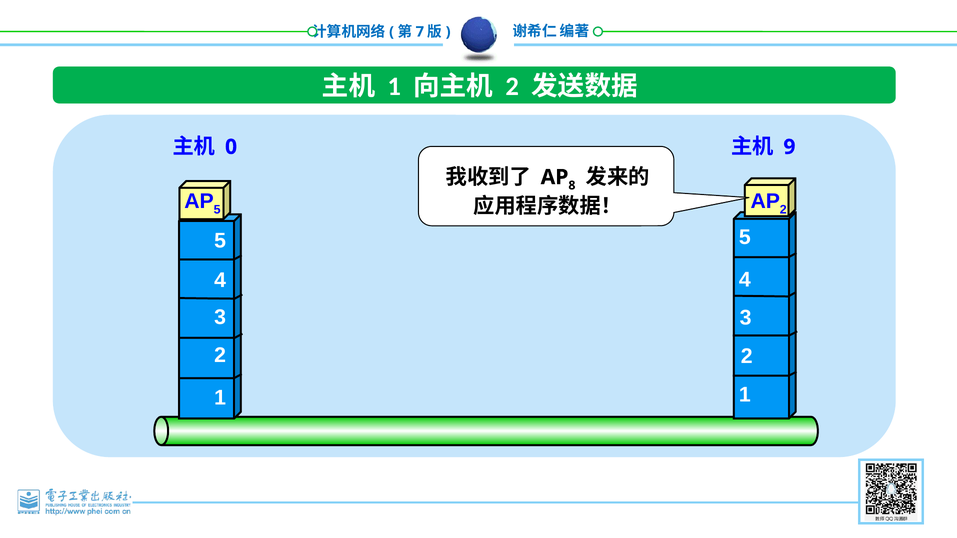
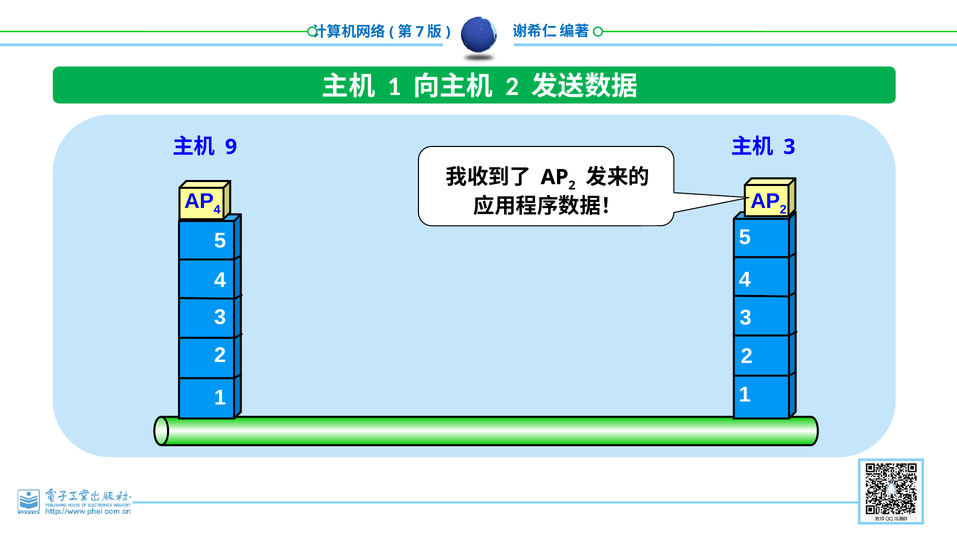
0: 0 -> 9
9 at (789, 147): 9 -> 3
8 at (572, 186): 8 -> 2
5 at (217, 210): 5 -> 4
